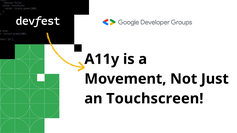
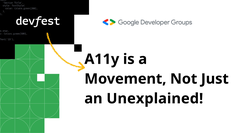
Touchscreen: Touchscreen -> Unexplained
